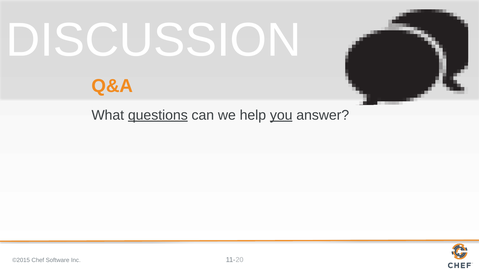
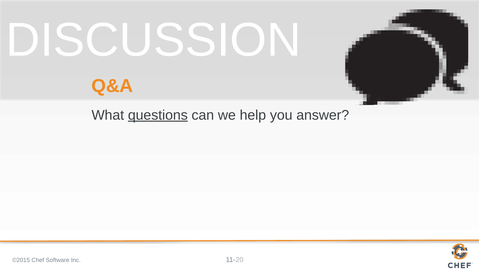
you underline: present -> none
